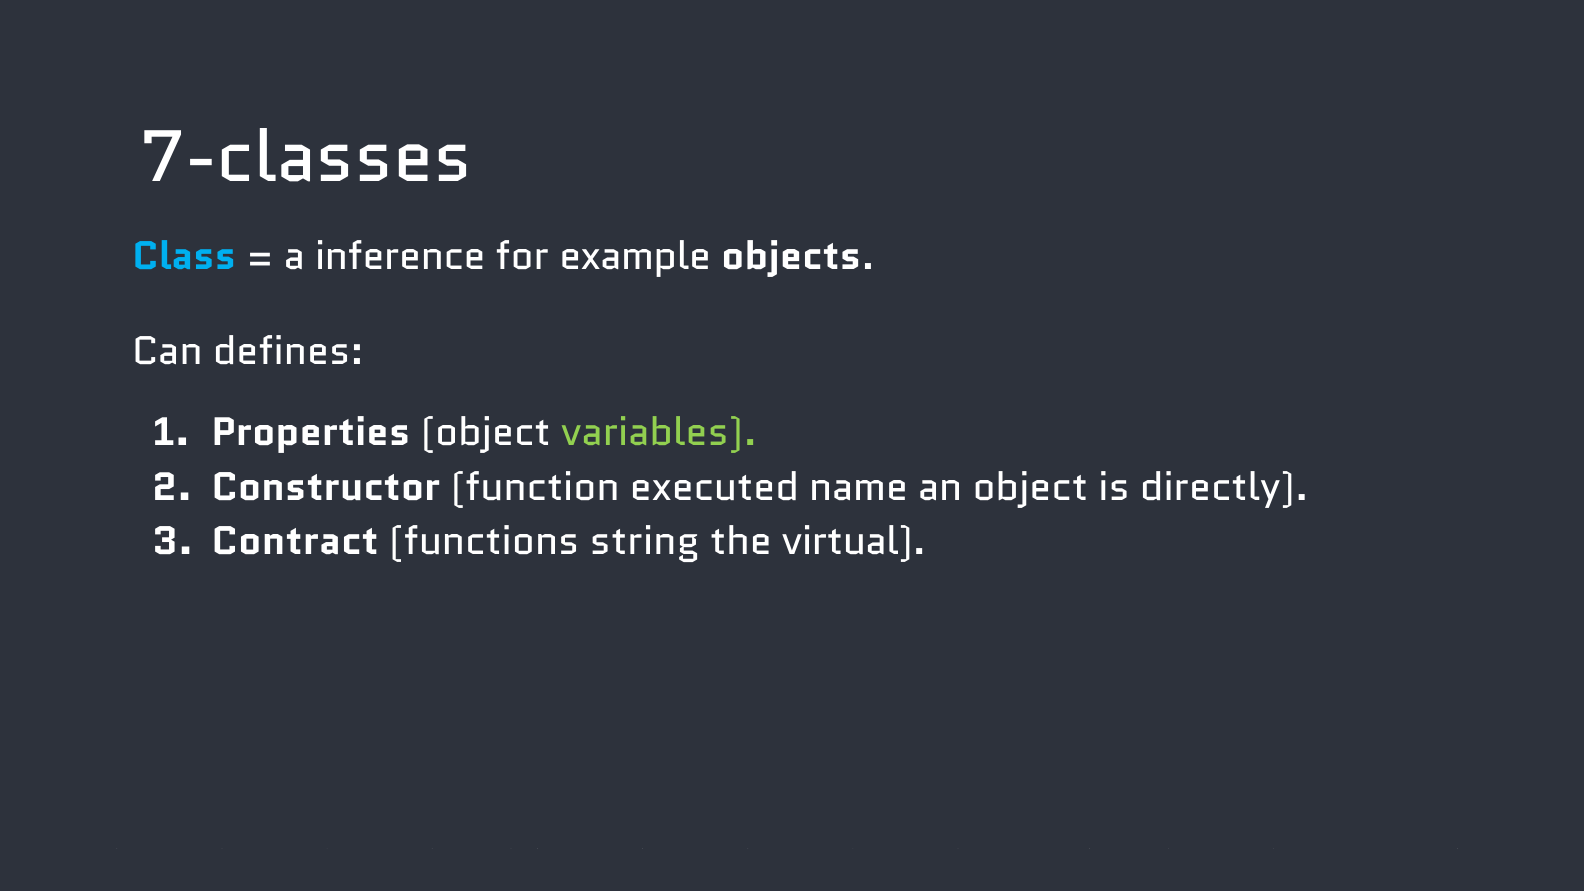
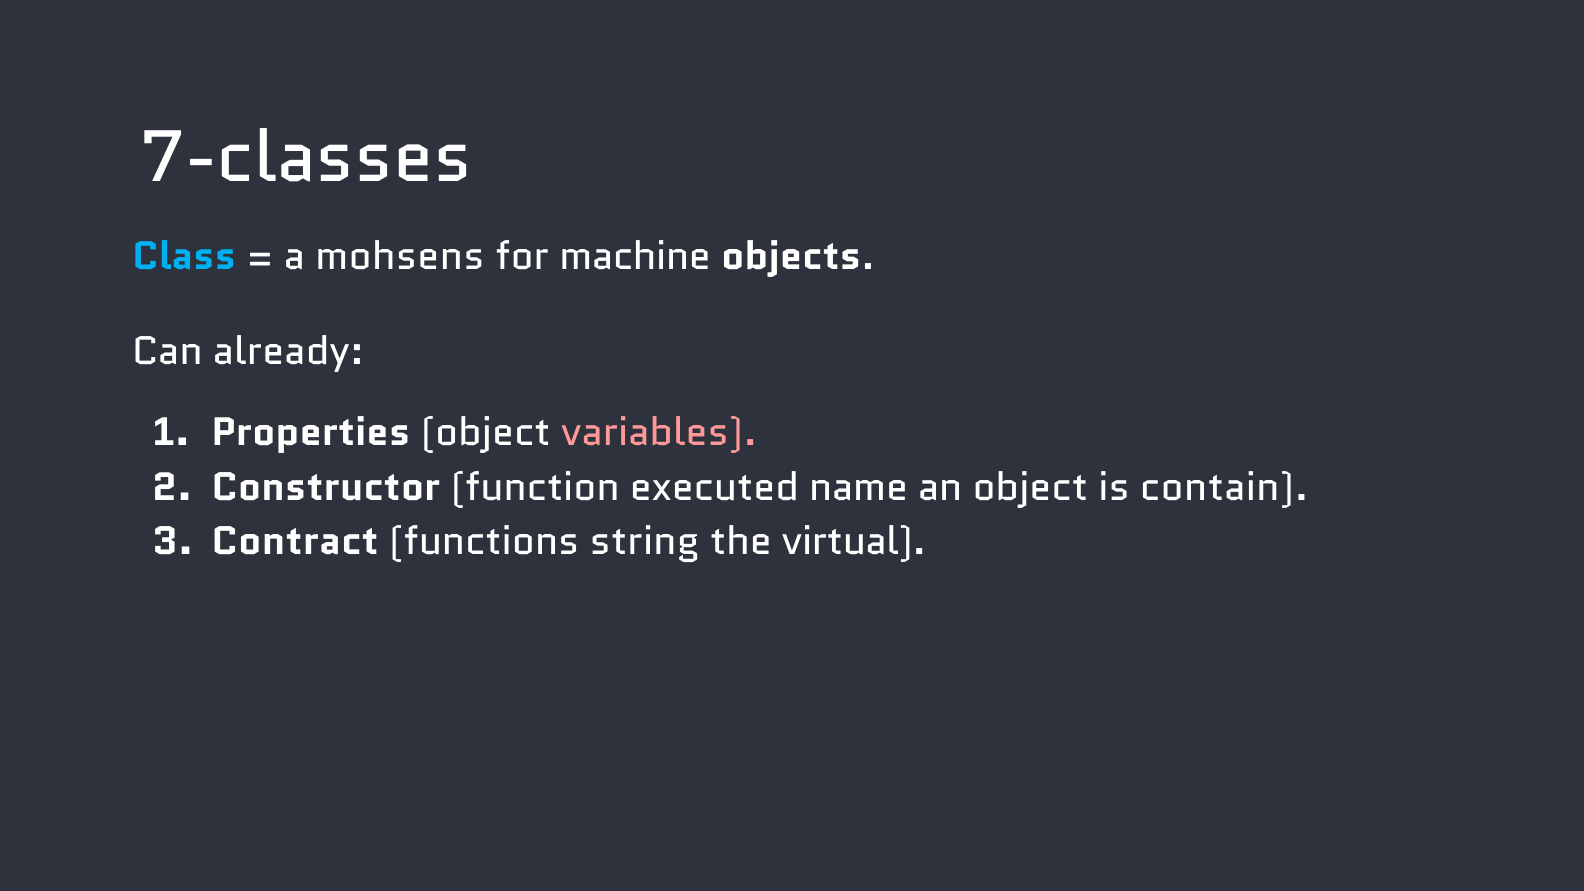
inference: inference -> mohsens
example: example -> machine
defines: defines -> already
variables colour: light green -> pink
directly: directly -> contain
